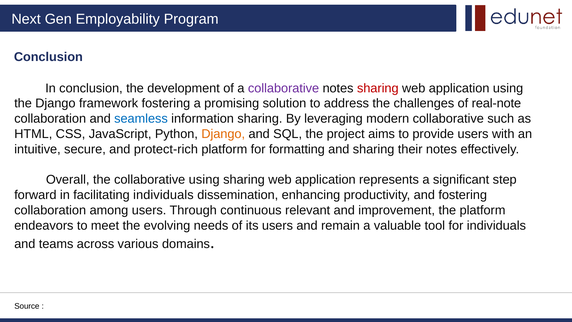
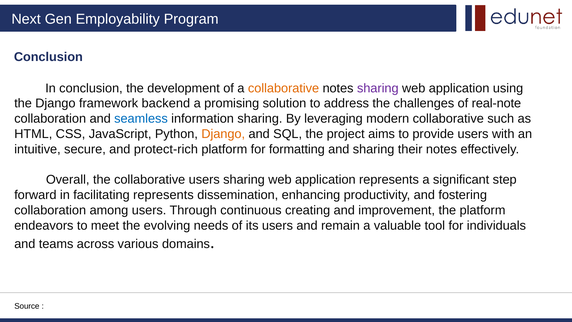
collaborative at (284, 88) colour: purple -> orange
sharing at (378, 88) colour: red -> purple
framework fostering: fostering -> backend
collaborative using: using -> users
facilitating individuals: individuals -> represents
relevant: relevant -> creating
